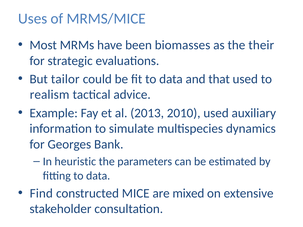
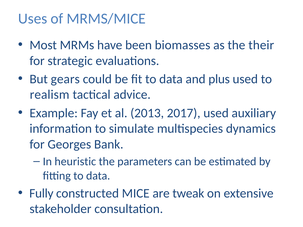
tailor: tailor -> gears
that: that -> plus
2010: 2010 -> 2017
Find: Find -> Fully
mixed: mixed -> tweak
